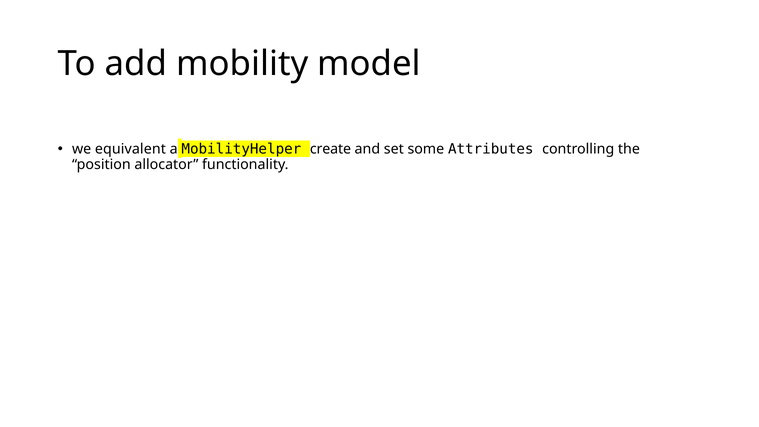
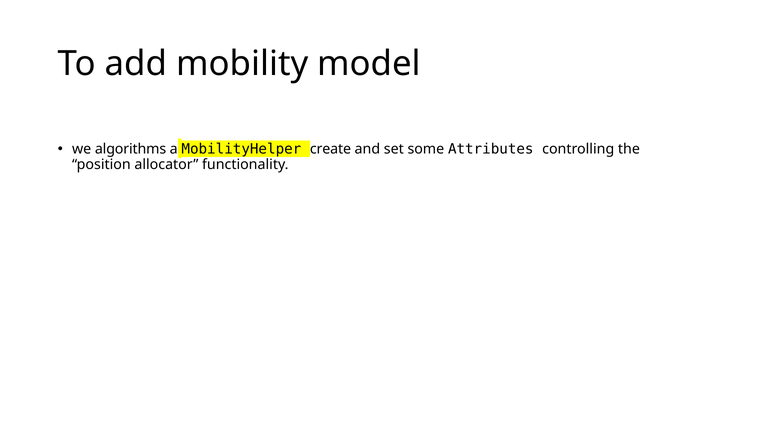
equivalent: equivalent -> algorithms
